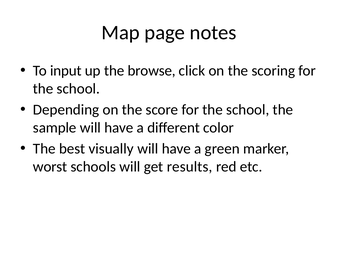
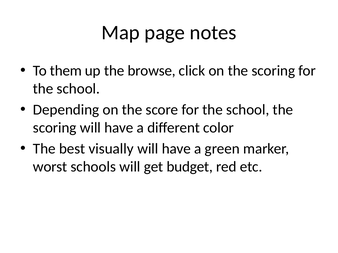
input: input -> them
sample at (55, 128): sample -> scoring
results: results -> budget
